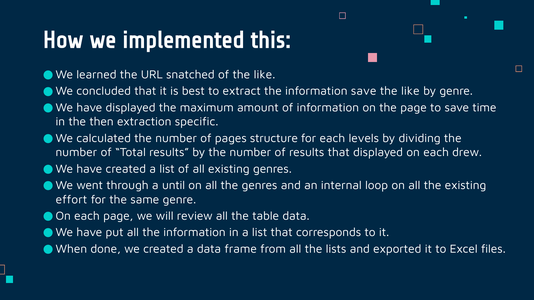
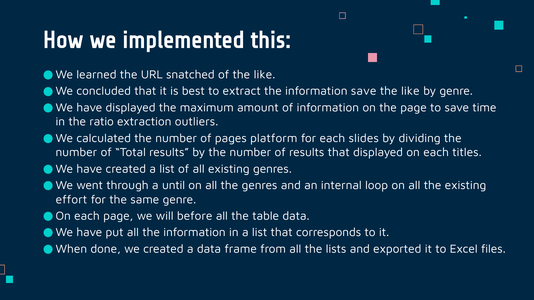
then: then -> ratio
specific: specific -> outliers
structure: structure -> platform
levels: levels -> slides
drew: drew -> titles
review: review -> before
